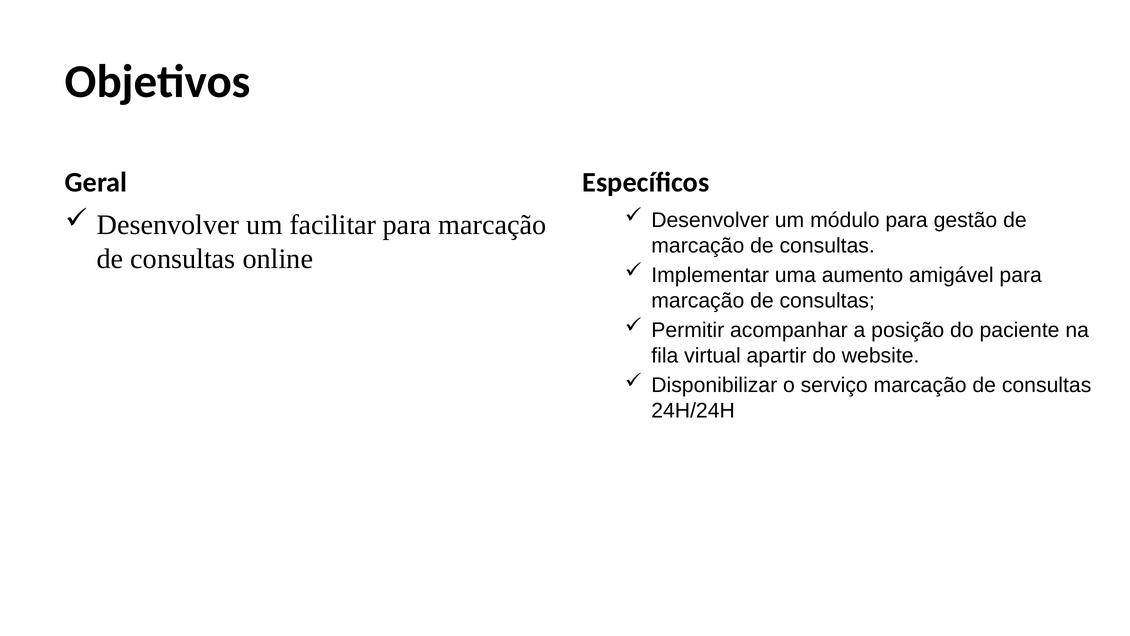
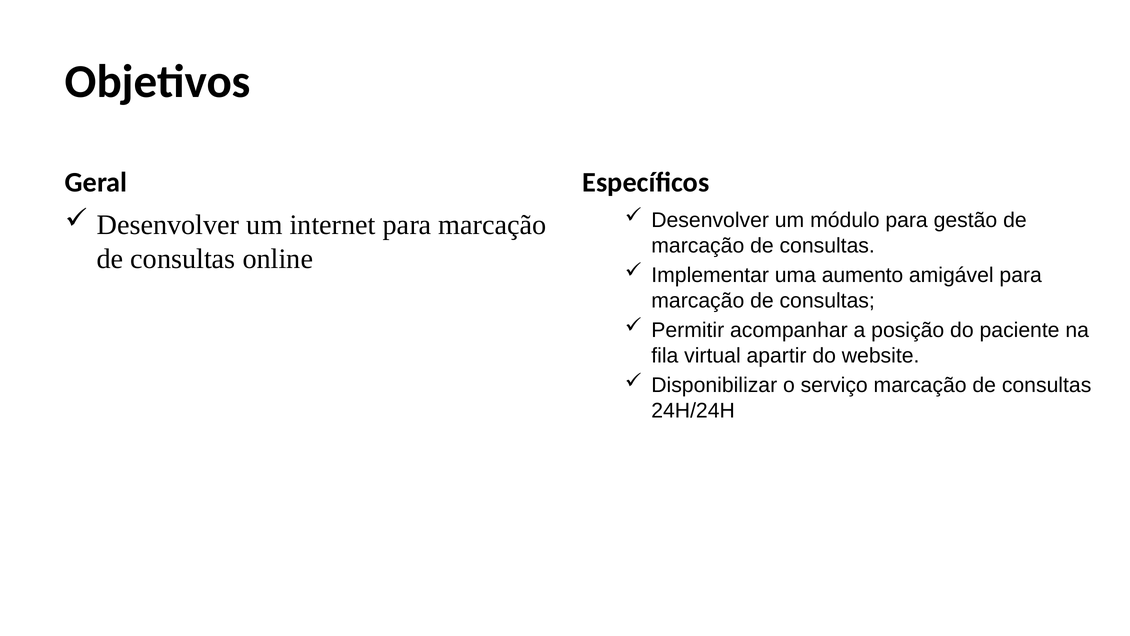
facilitar: facilitar -> internet
